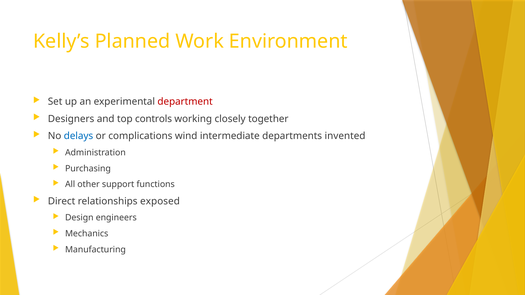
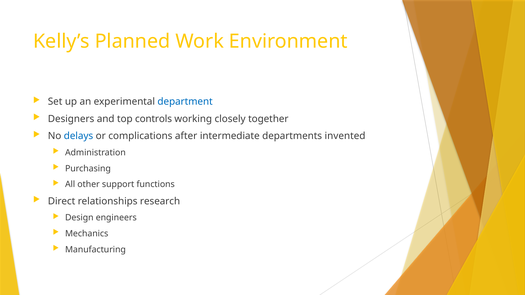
department colour: red -> blue
wind: wind -> after
exposed: exposed -> research
